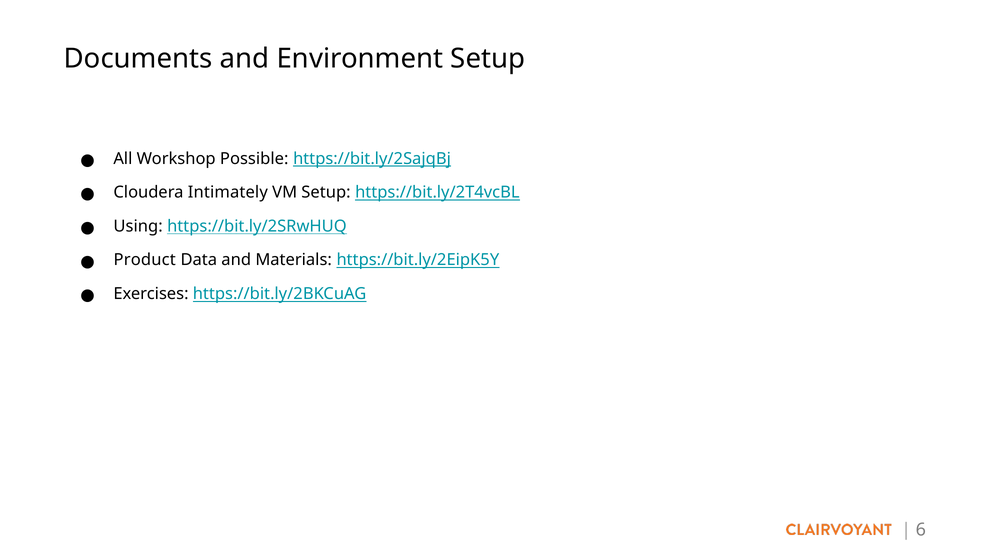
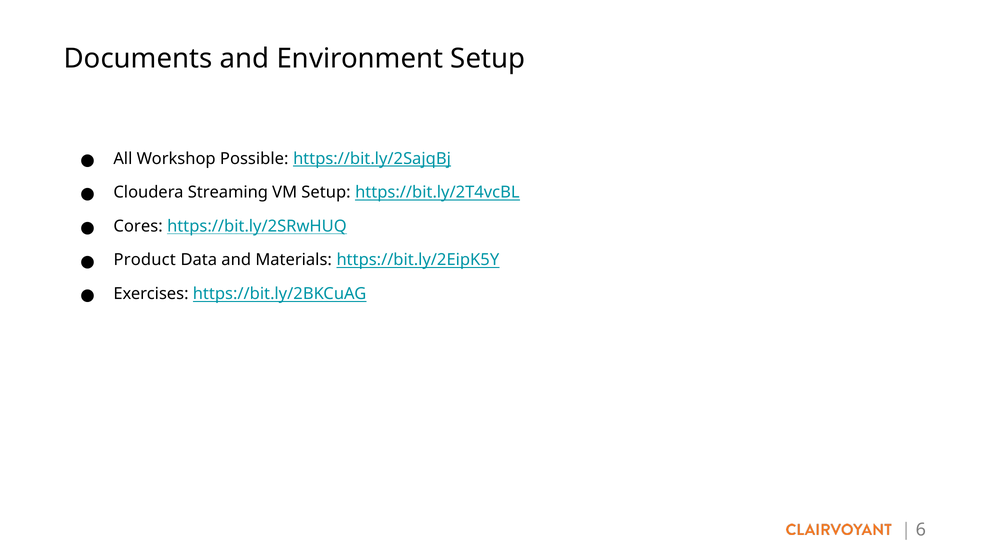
Intimately: Intimately -> Streaming
Using: Using -> Cores
